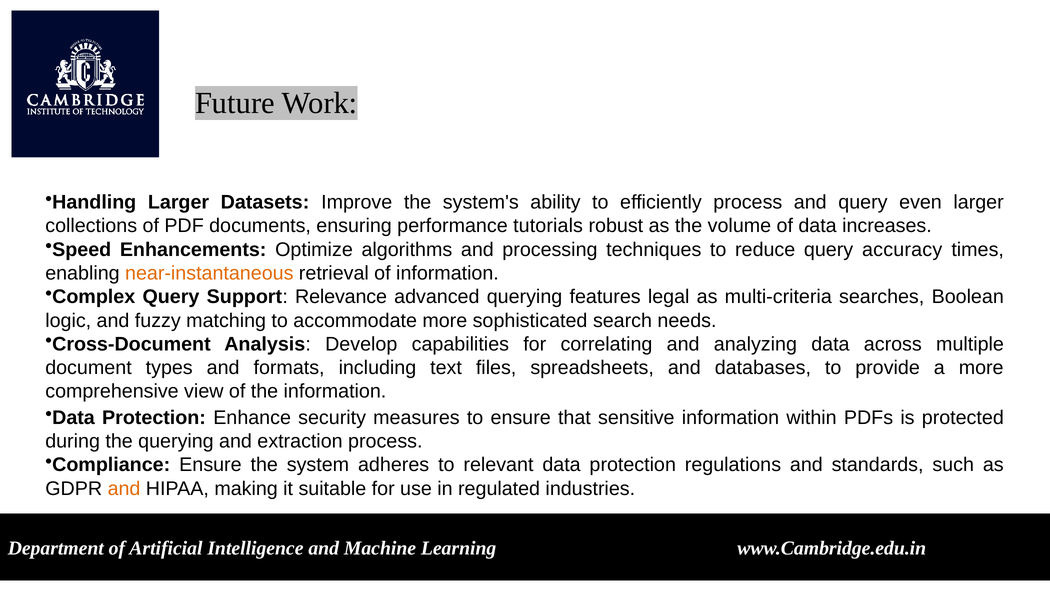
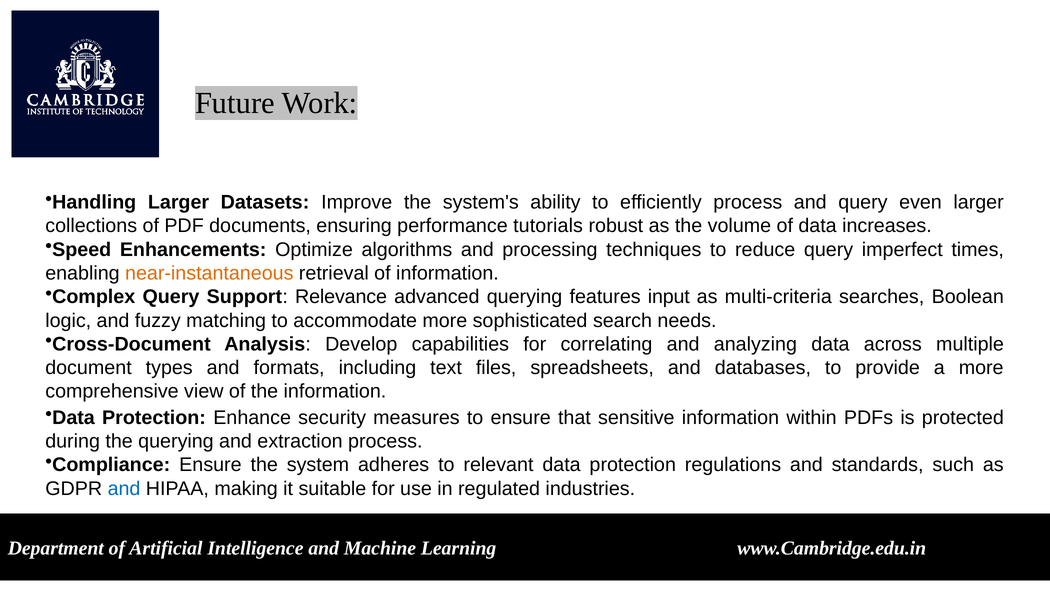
accuracy: accuracy -> imperfect
legal: legal -> input
and at (124, 488) colour: orange -> blue
